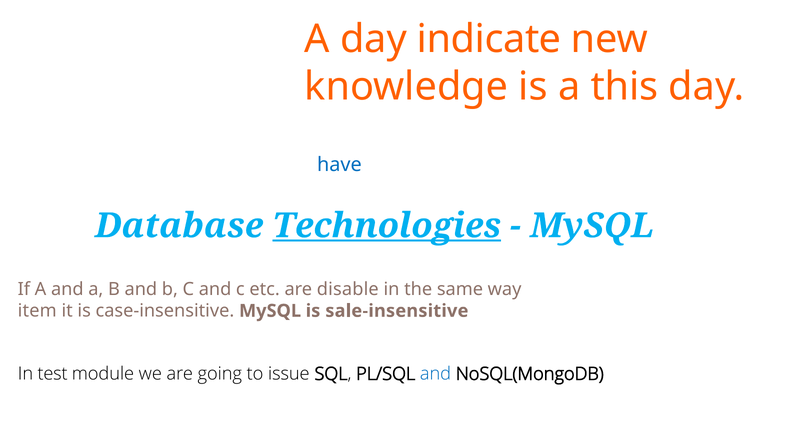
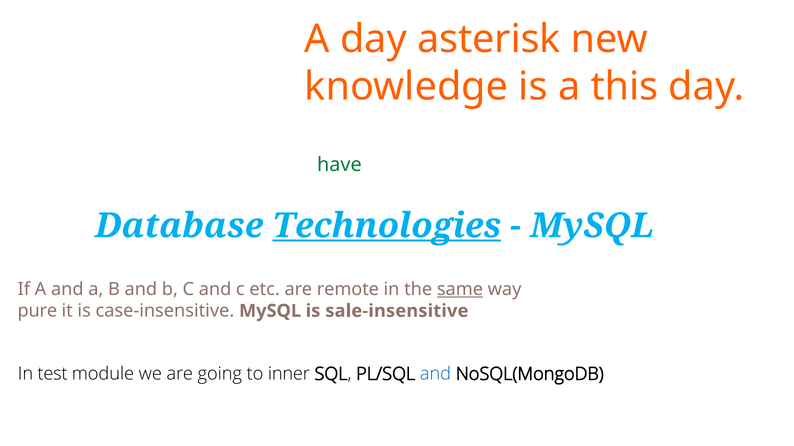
indicate: indicate -> asterisk
have colour: blue -> green
disable: disable -> remote
same underline: none -> present
item: item -> pure
issue: issue -> inner
